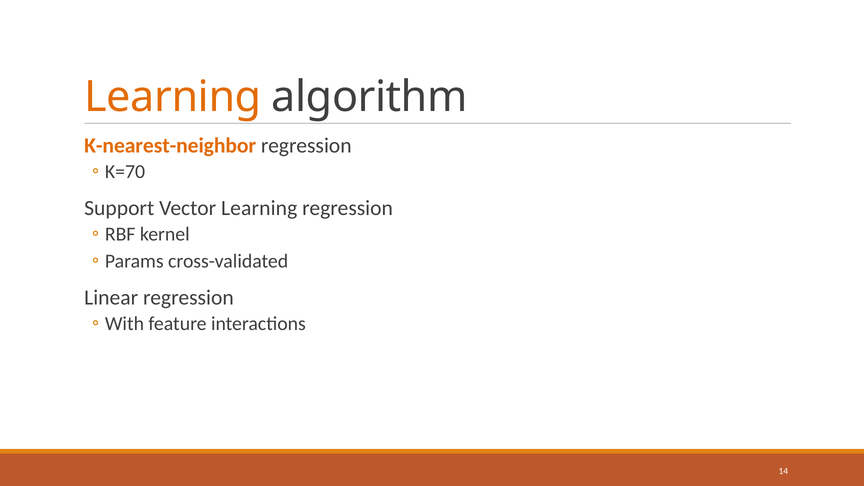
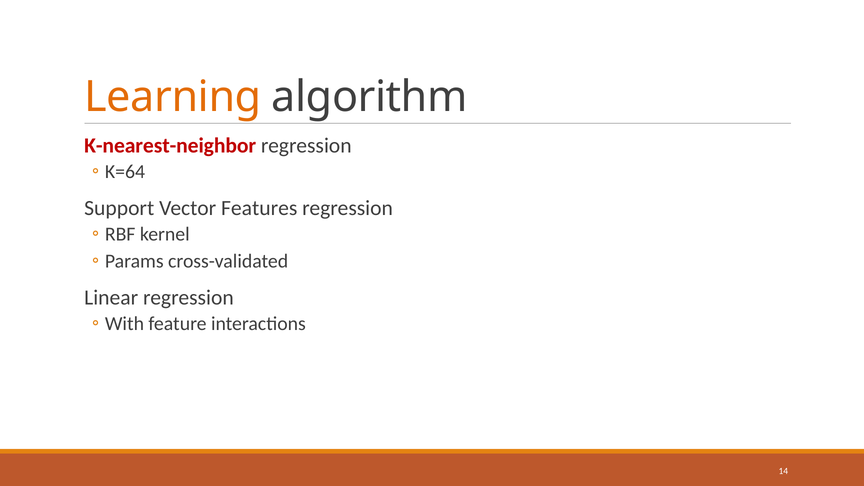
K-nearest-neighbor colour: orange -> red
K=70: K=70 -> K=64
Vector Learning: Learning -> Features
